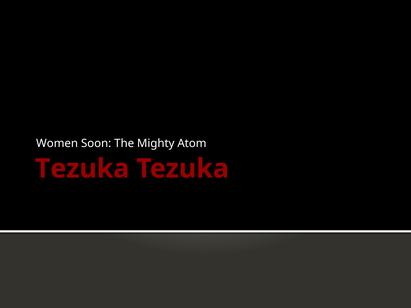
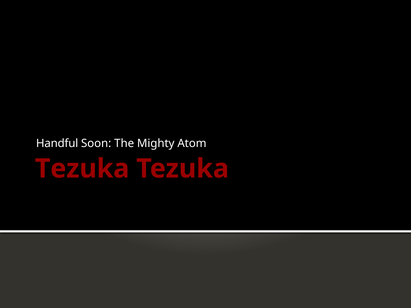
Women: Women -> Handful
